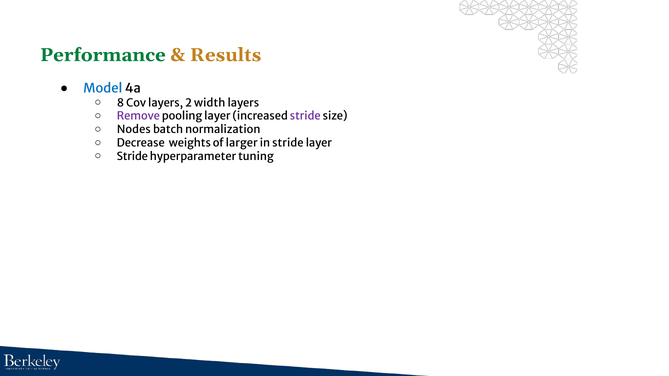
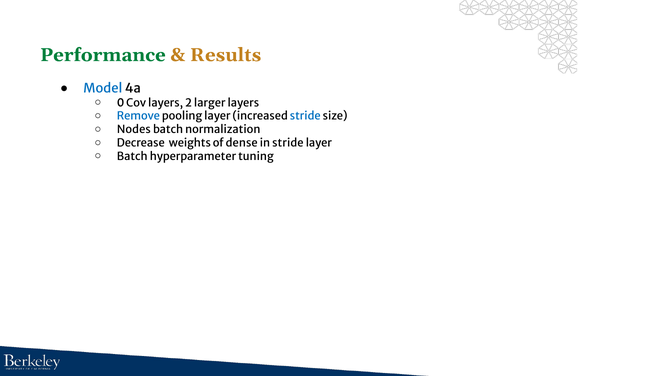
8: 8 -> 0
width: width -> larger
Remove colour: purple -> blue
stride at (305, 116) colour: purple -> blue
larger: larger -> dense
Stride at (132, 156): Stride -> Batch
